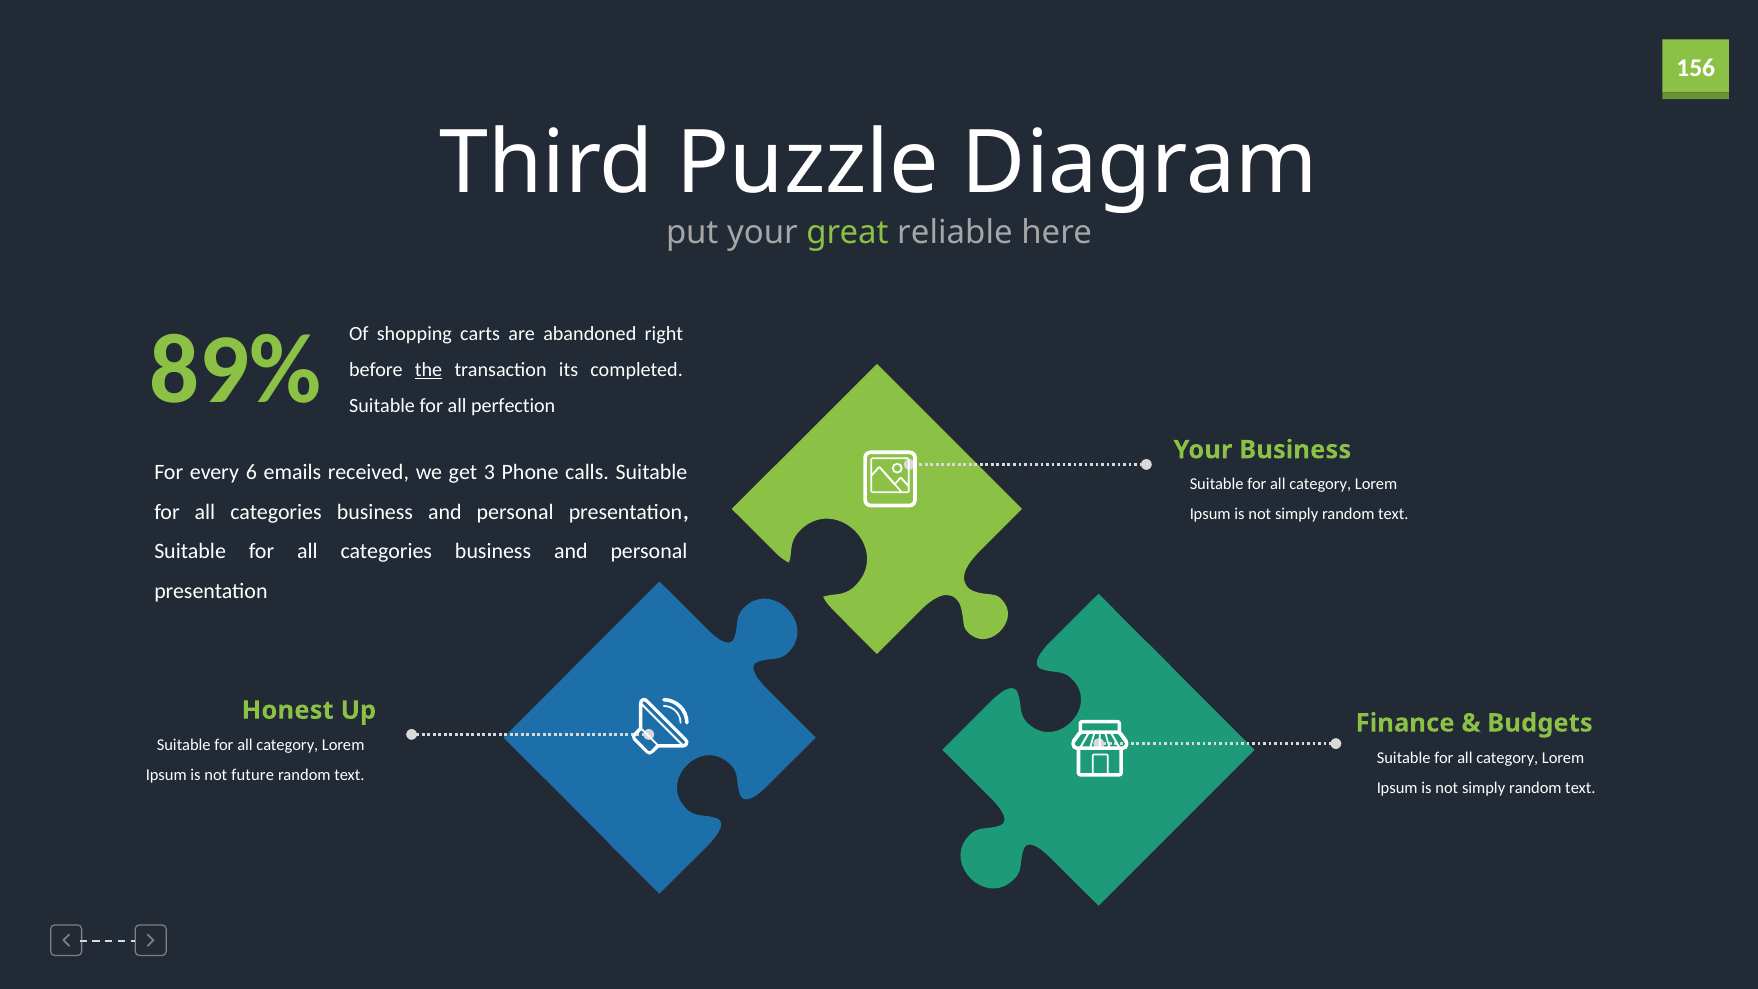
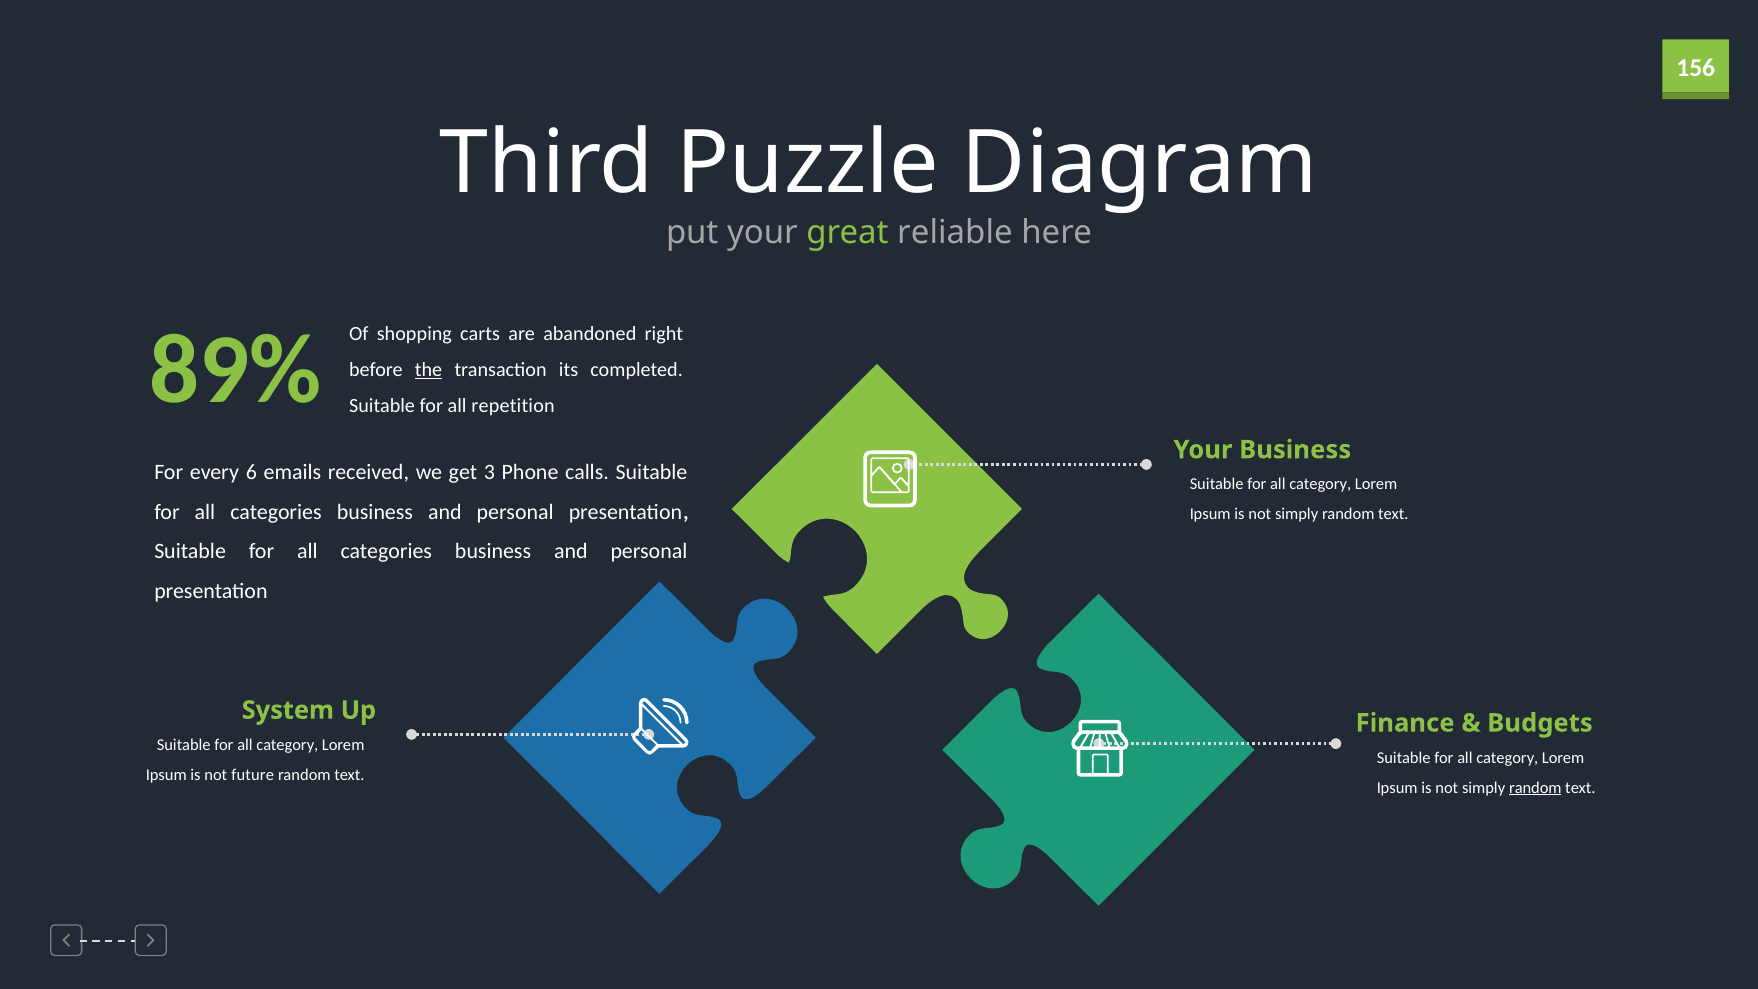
perfection: perfection -> repetition
Honest: Honest -> System
random at (1535, 787) underline: none -> present
